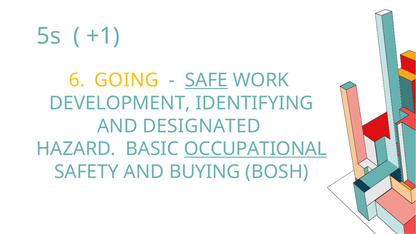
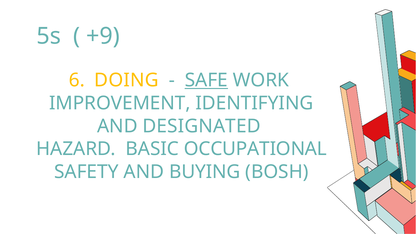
+1: +1 -> +9
GOING: GOING -> DOING
DEVELOPMENT: DEVELOPMENT -> IMPROVEMENT
OCCUPATIONAL underline: present -> none
